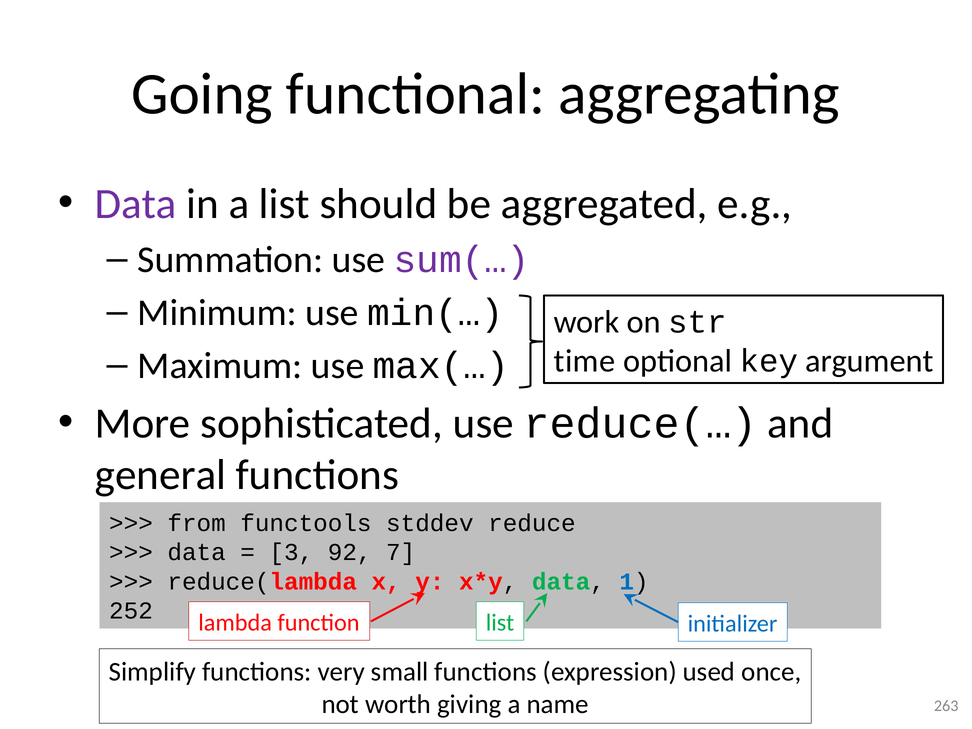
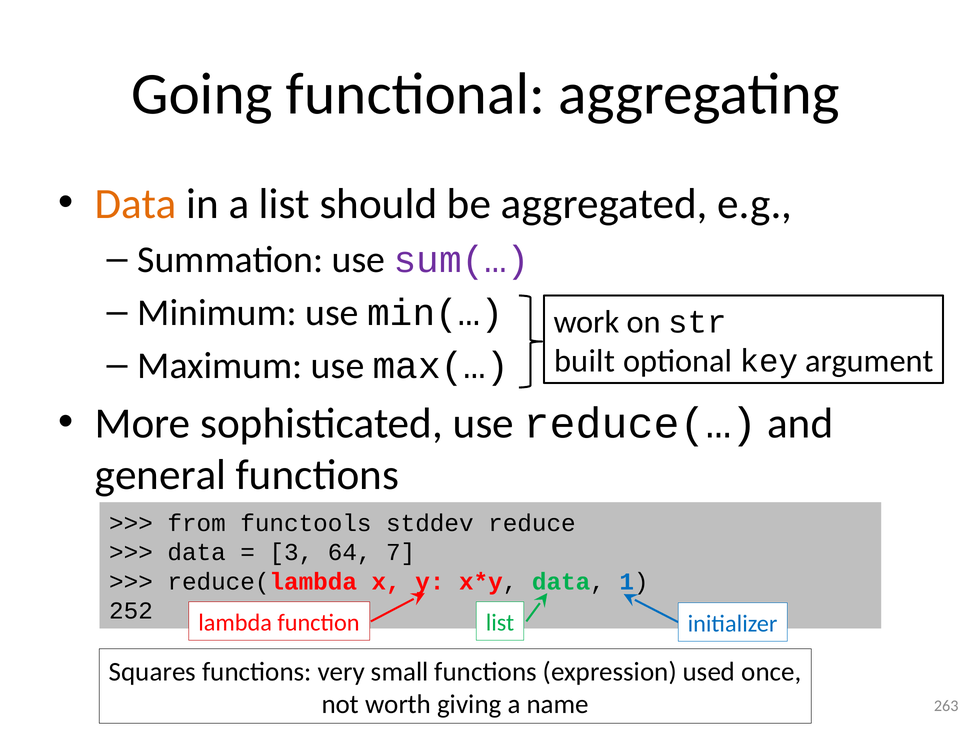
Data at (136, 204) colour: purple -> orange
time: time -> built
92: 92 -> 64
Simplify: Simplify -> Squares
